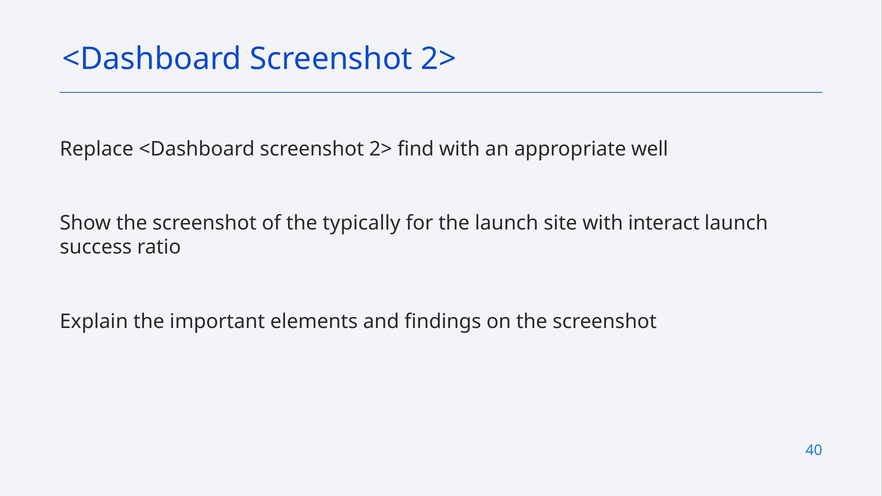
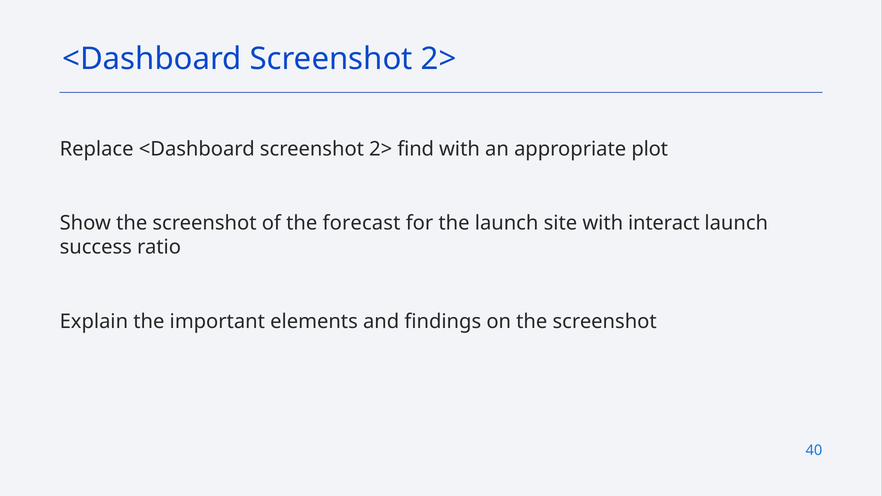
well: well -> plot
typically: typically -> forecast
